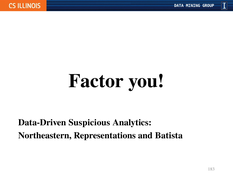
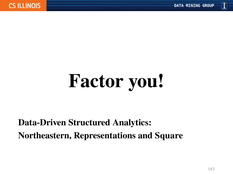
Suspicious: Suspicious -> Structured
Batista: Batista -> Square
